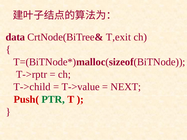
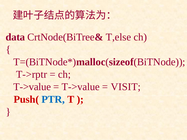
T,exit: T,exit -> T,else
T->child at (32, 87): T->child -> T->value
NEXT: NEXT -> VISIT
PTR colour: green -> blue
